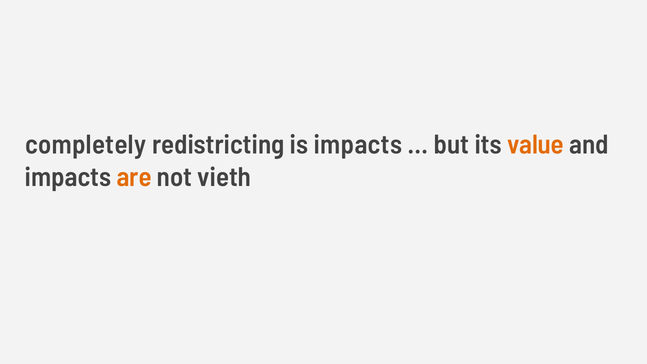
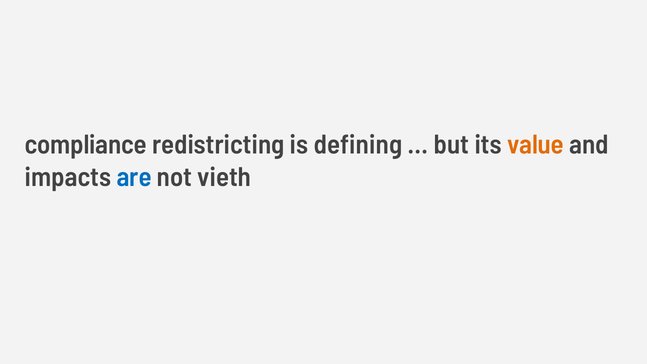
completely: completely -> compliance
is impacts: impacts -> defining
are colour: orange -> blue
